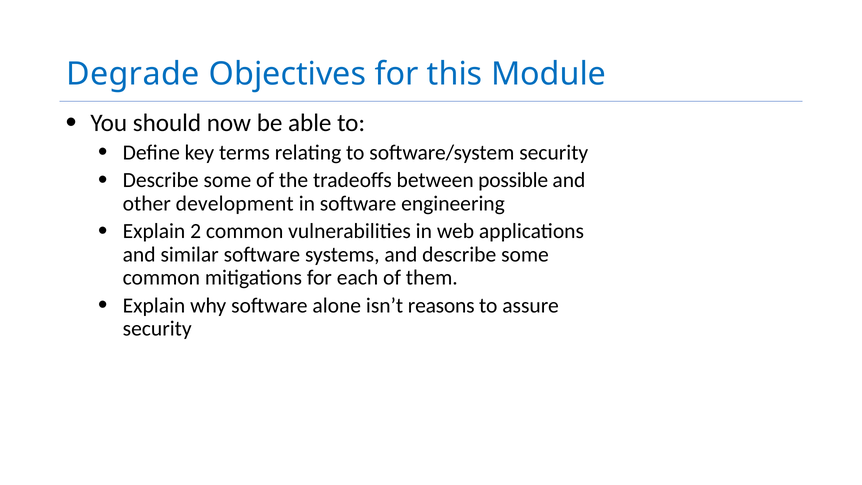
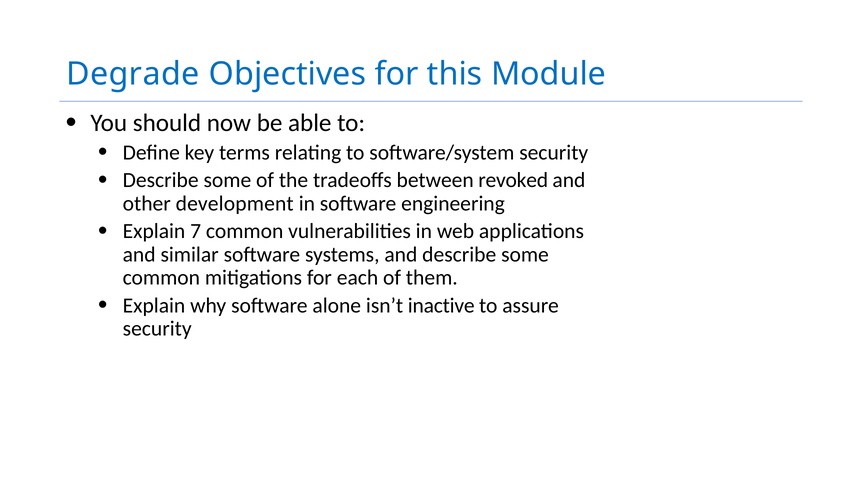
possible: possible -> revoked
2: 2 -> 7
reasons: reasons -> inactive
